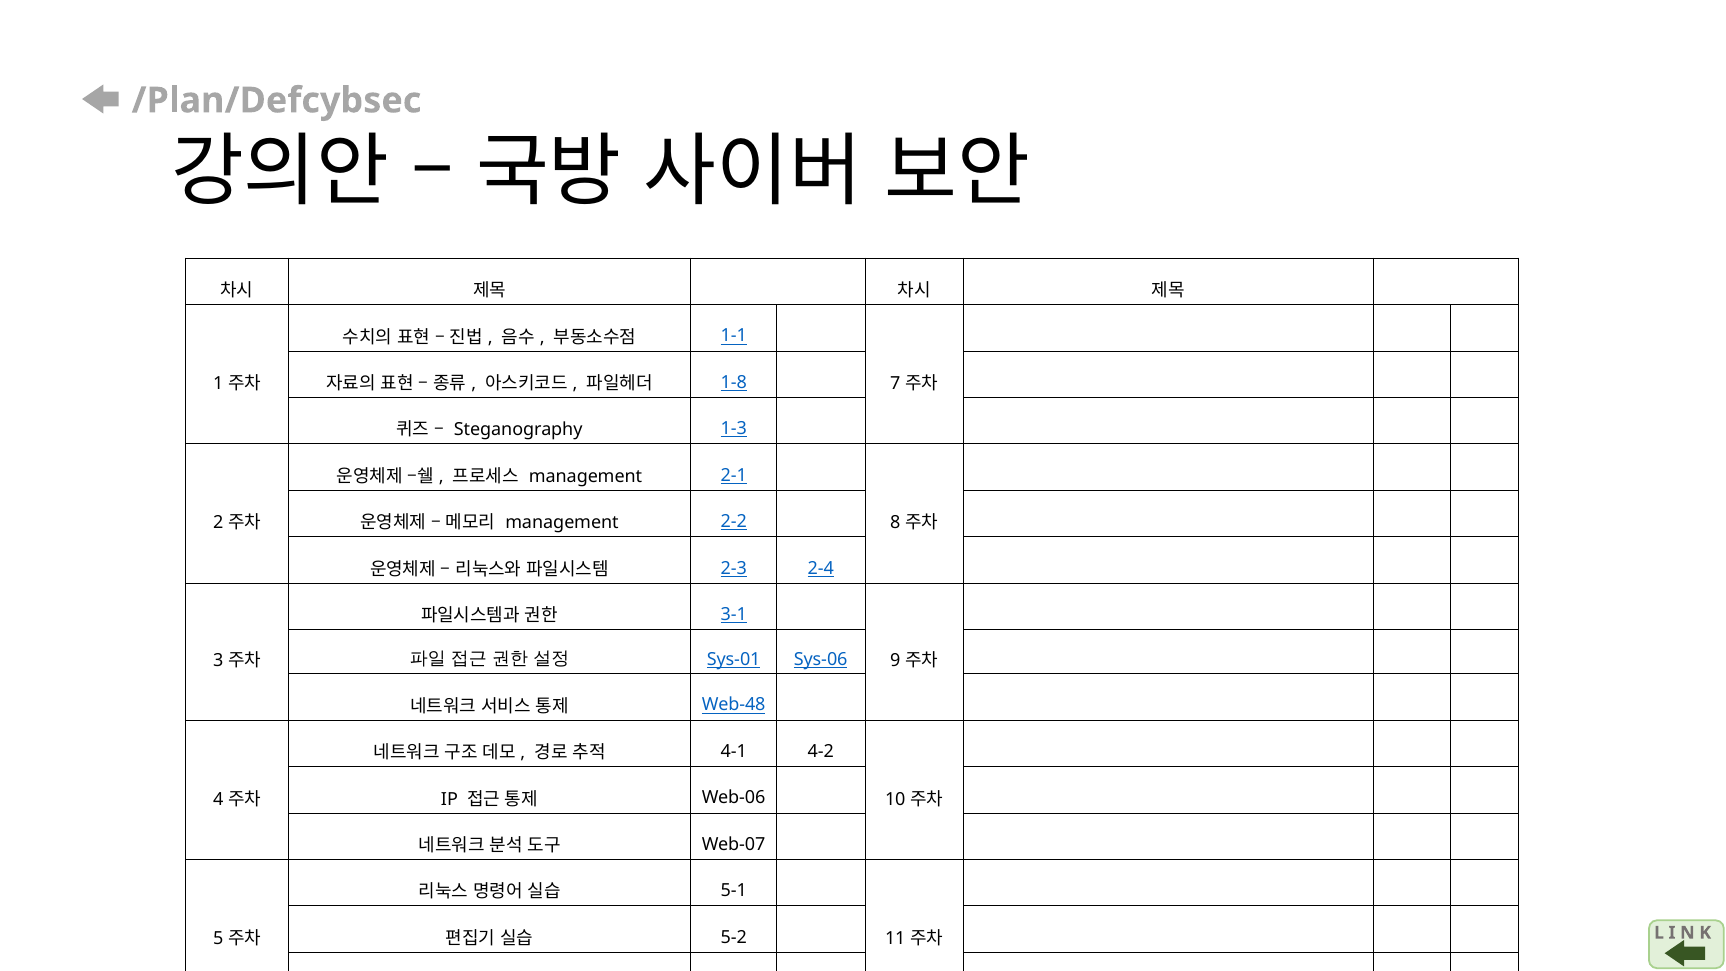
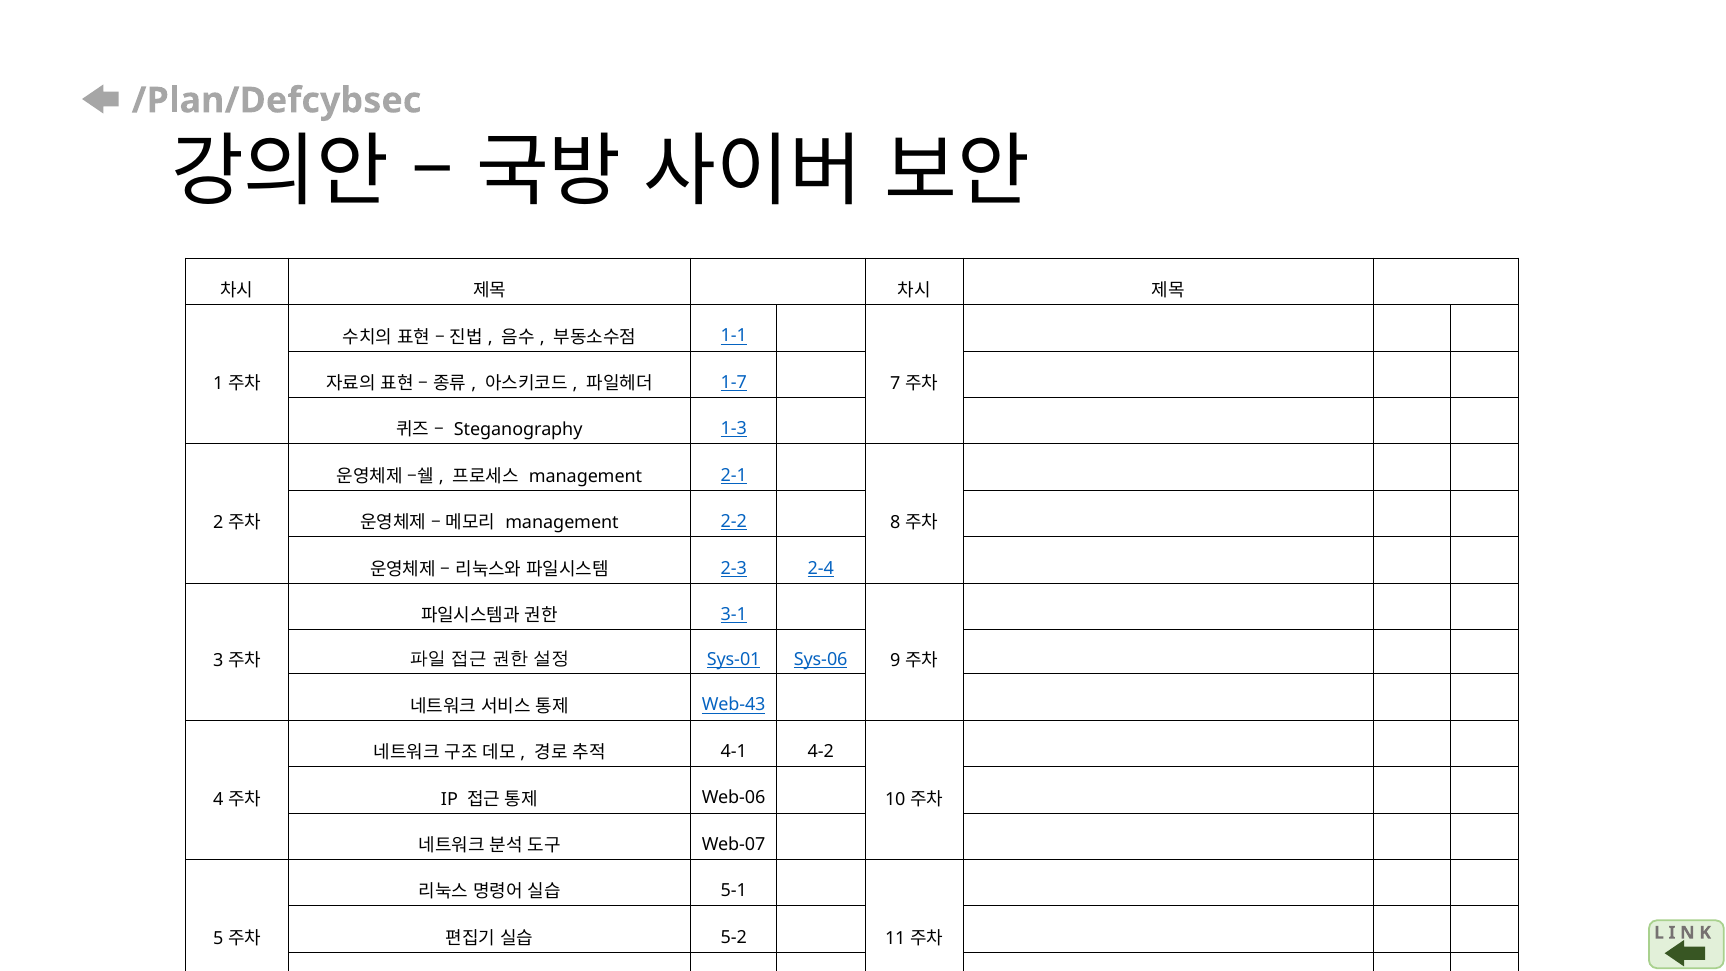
1-8: 1-8 -> 1-7
Web-48: Web-48 -> Web-43
